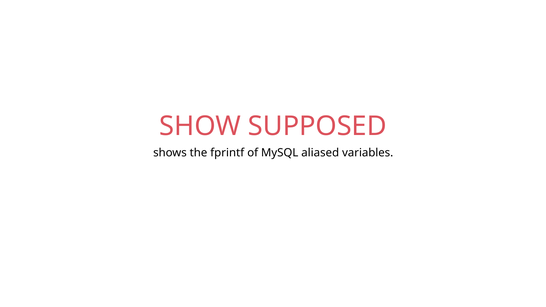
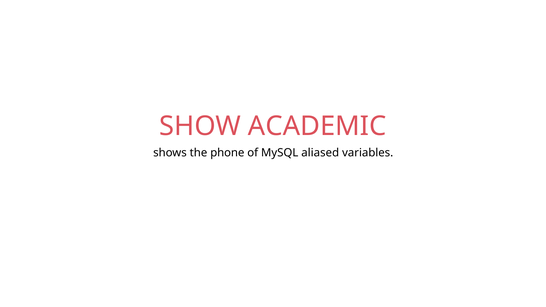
SUPPOSED: SUPPOSED -> ACADEMIC
fprintf: fprintf -> phone
